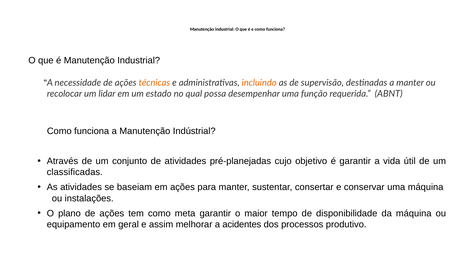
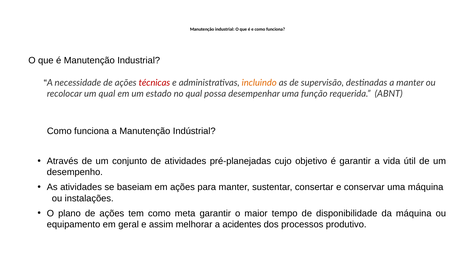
técnicas colour: orange -> red
um lidar: lidar -> qual
classificadas: classificadas -> desempenho
